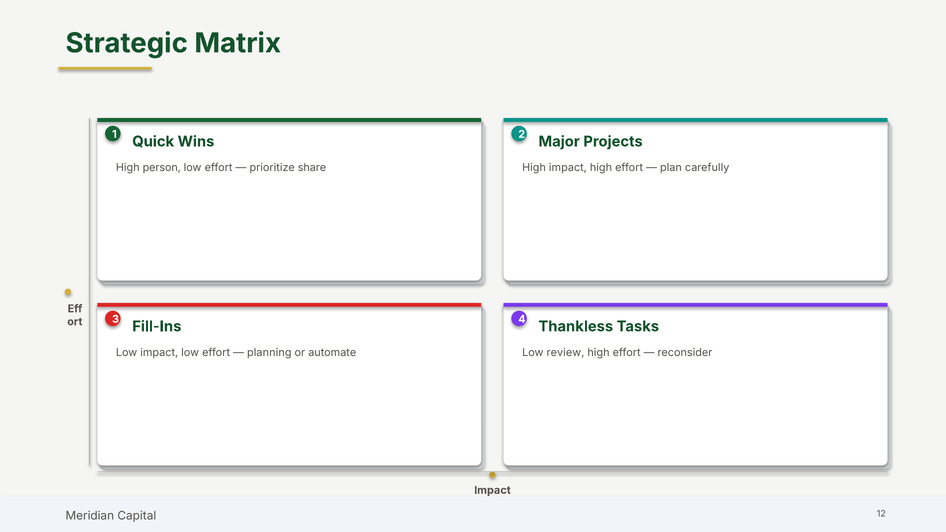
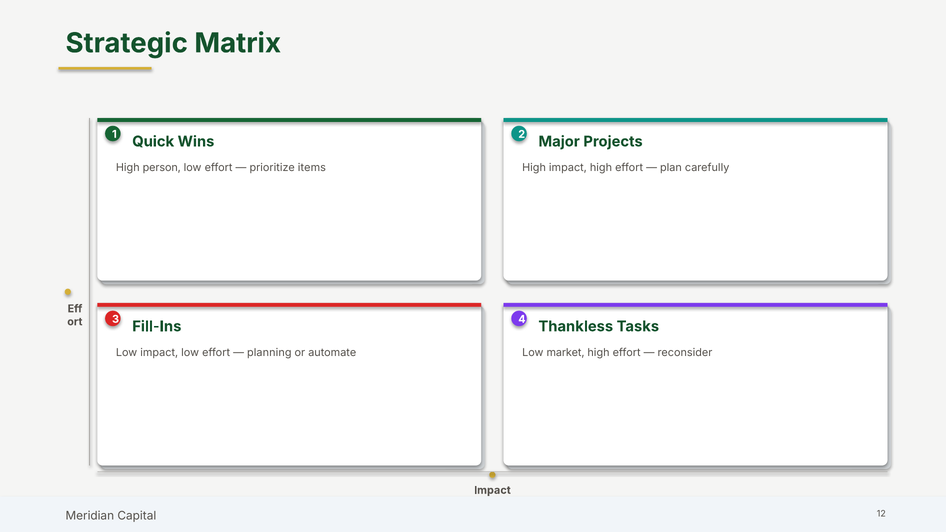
share: share -> items
review: review -> market
